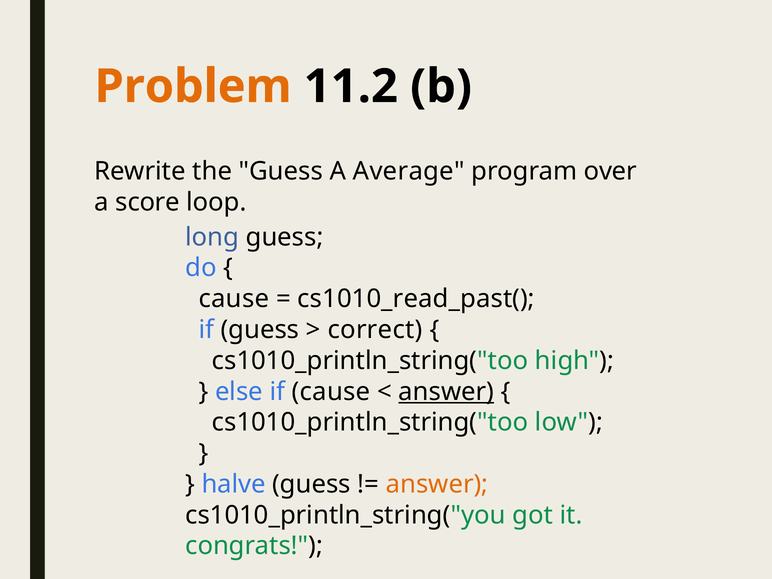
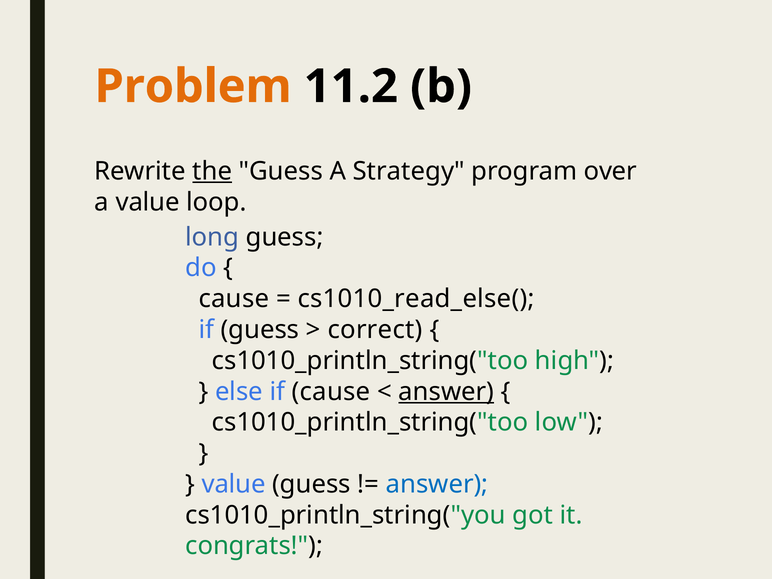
the underline: none -> present
Average: Average -> Strategy
a score: score -> value
cs1010_read_past(: cs1010_read_past( -> cs1010_read_else(
halve at (234, 484): halve -> value
answer at (437, 484) colour: orange -> blue
